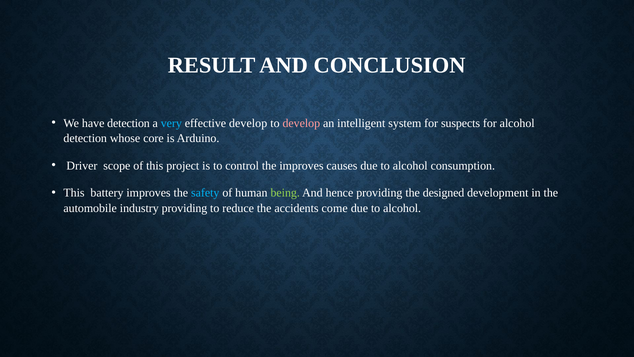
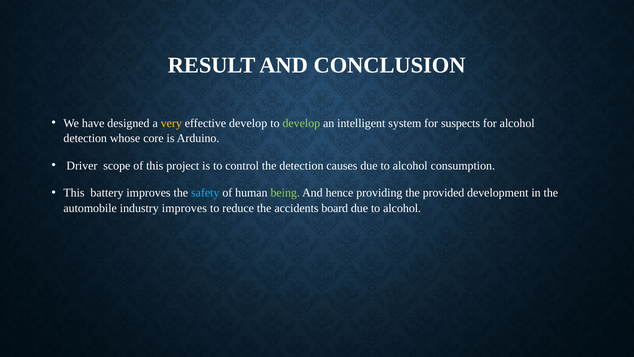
have detection: detection -> designed
very colour: light blue -> yellow
develop at (301, 123) colour: pink -> light green
the improves: improves -> detection
designed: designed -> provided
industry providing: providing -> improves
come: come -> board
